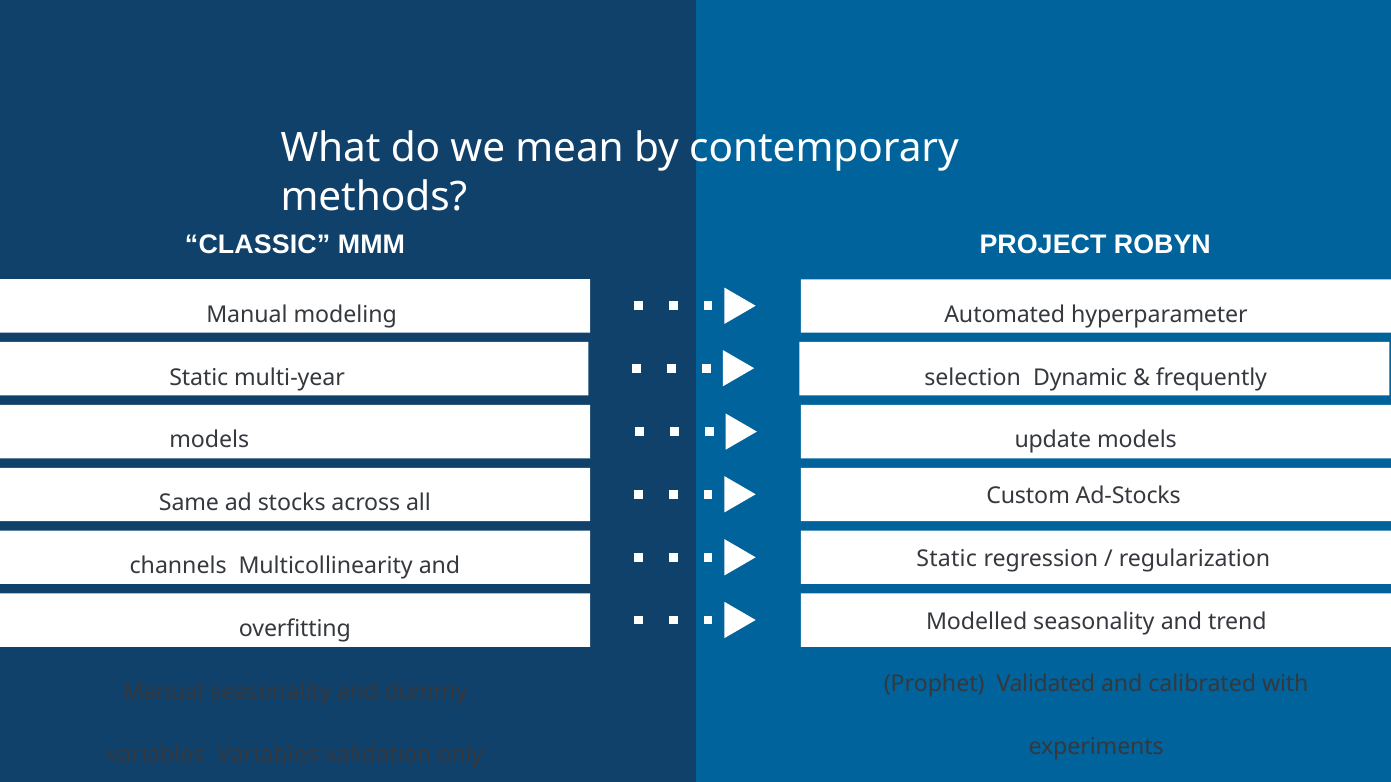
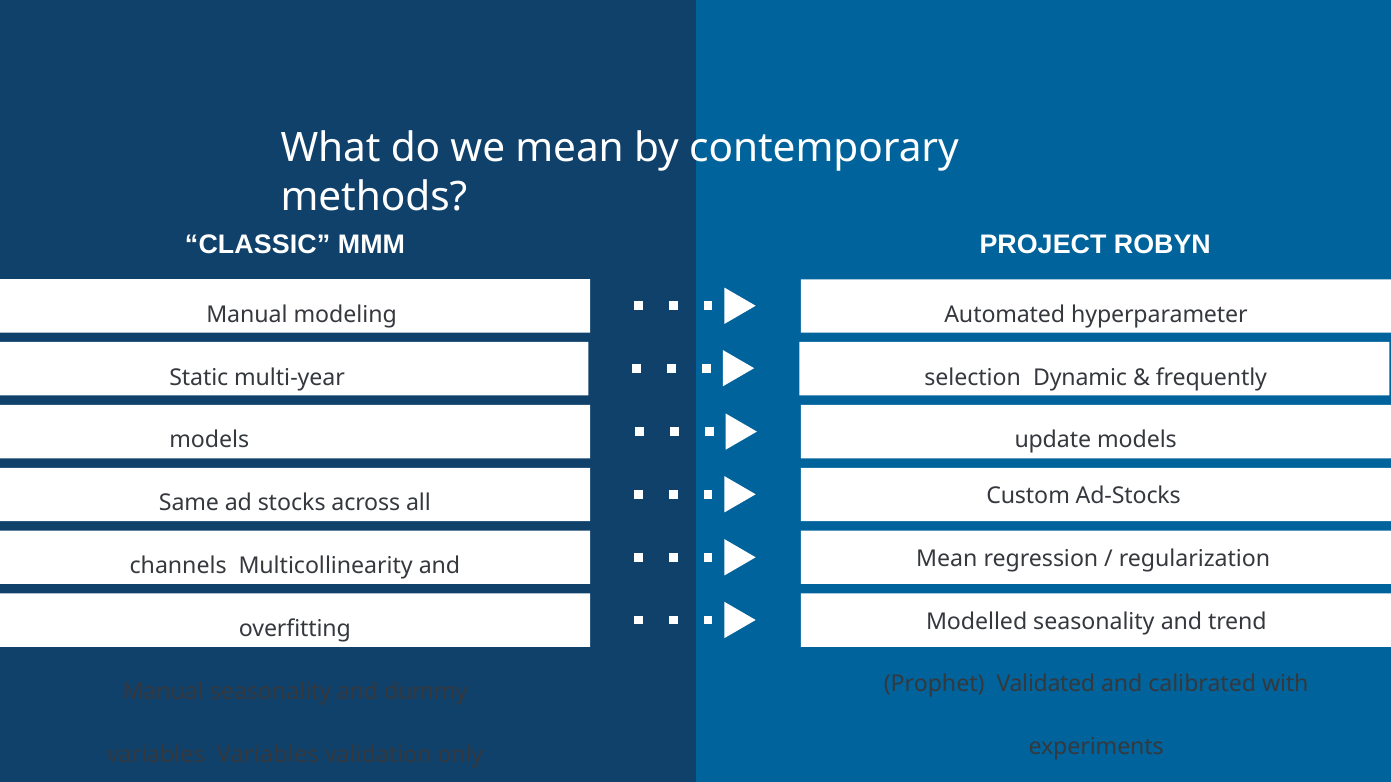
Static at (947, 559): Static -> Mean
